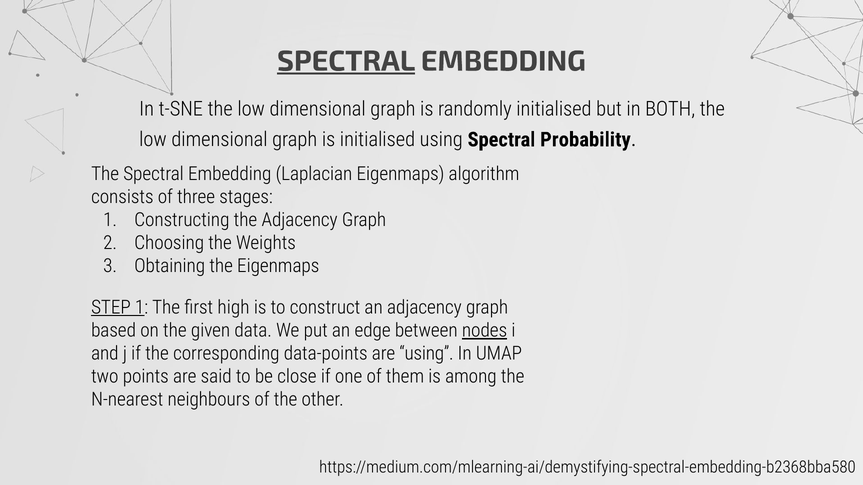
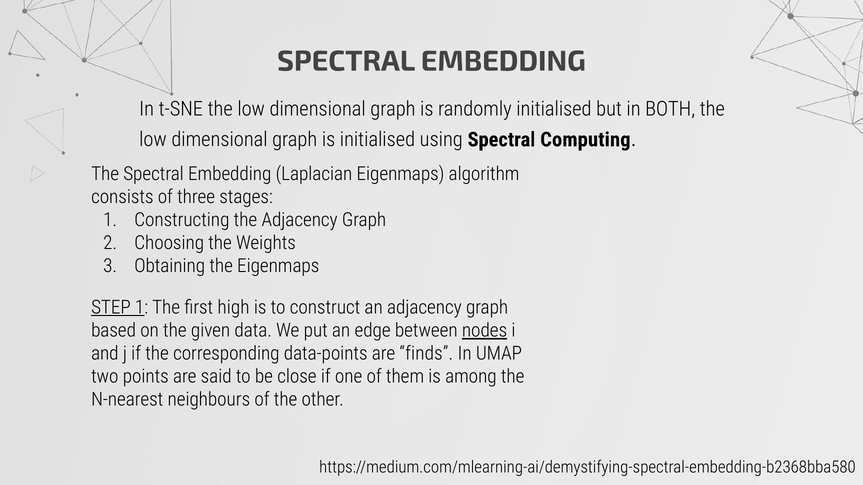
SPECTRAL at (346, 61) underline: present -> none
Probability: Probability -> Computing
are using: using -> finds
